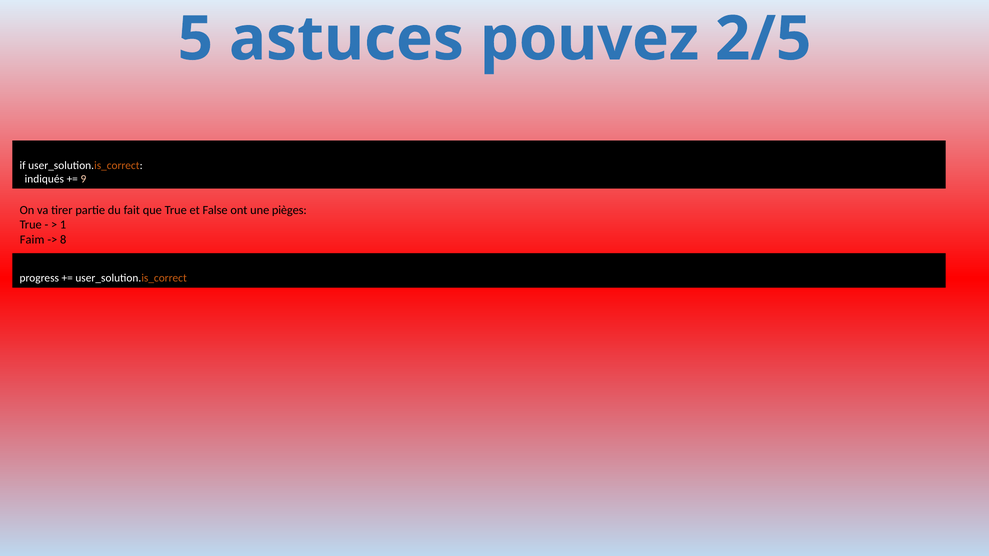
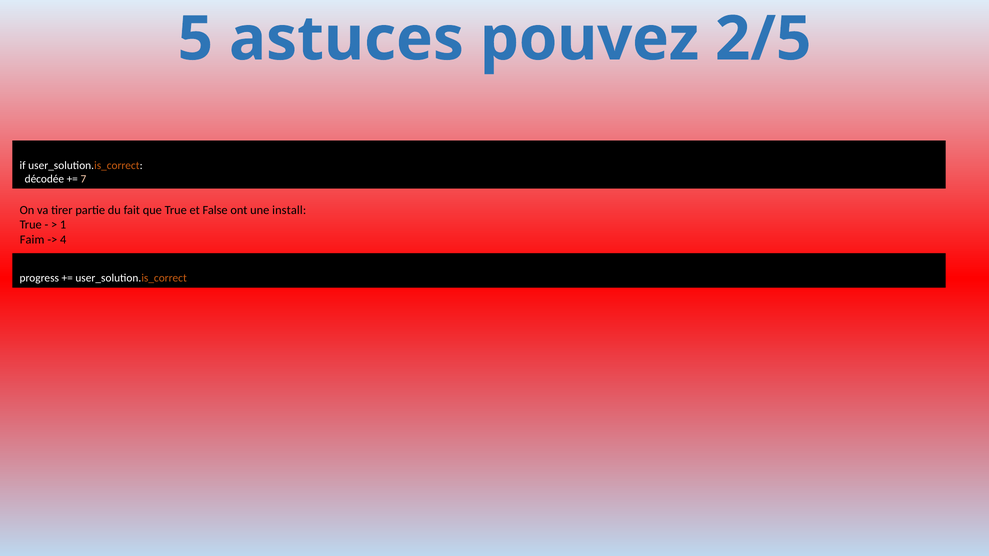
indiqués: indiqués -> décodée
9: 9 -> 7
pièges: pièges -> install
8: 8 -> 4
